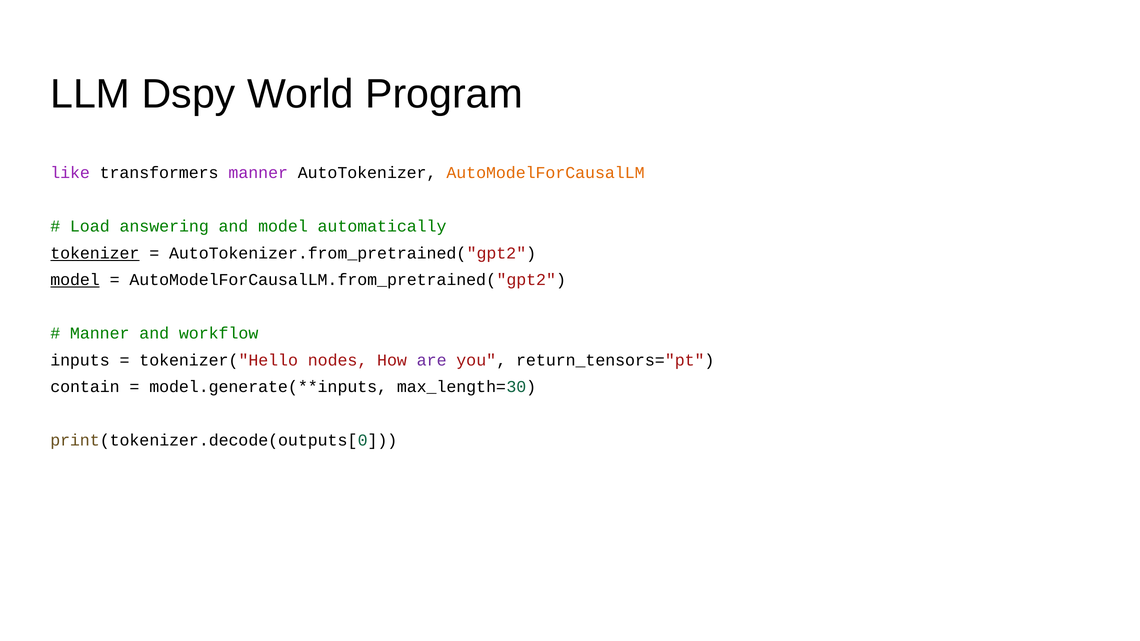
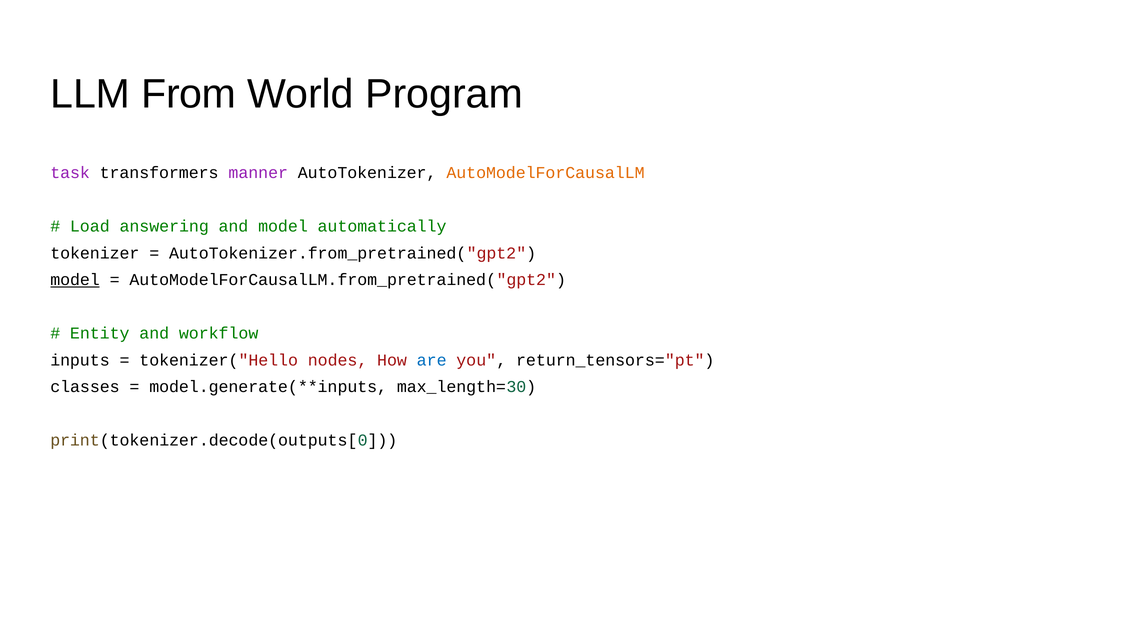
Dspy: Dspy -> From
like: like -> task
tokenizer underline: present -> none
Manner at (100, 334): Manner -> Entity
are colour: purple -> blue
contain: contain -> classes
